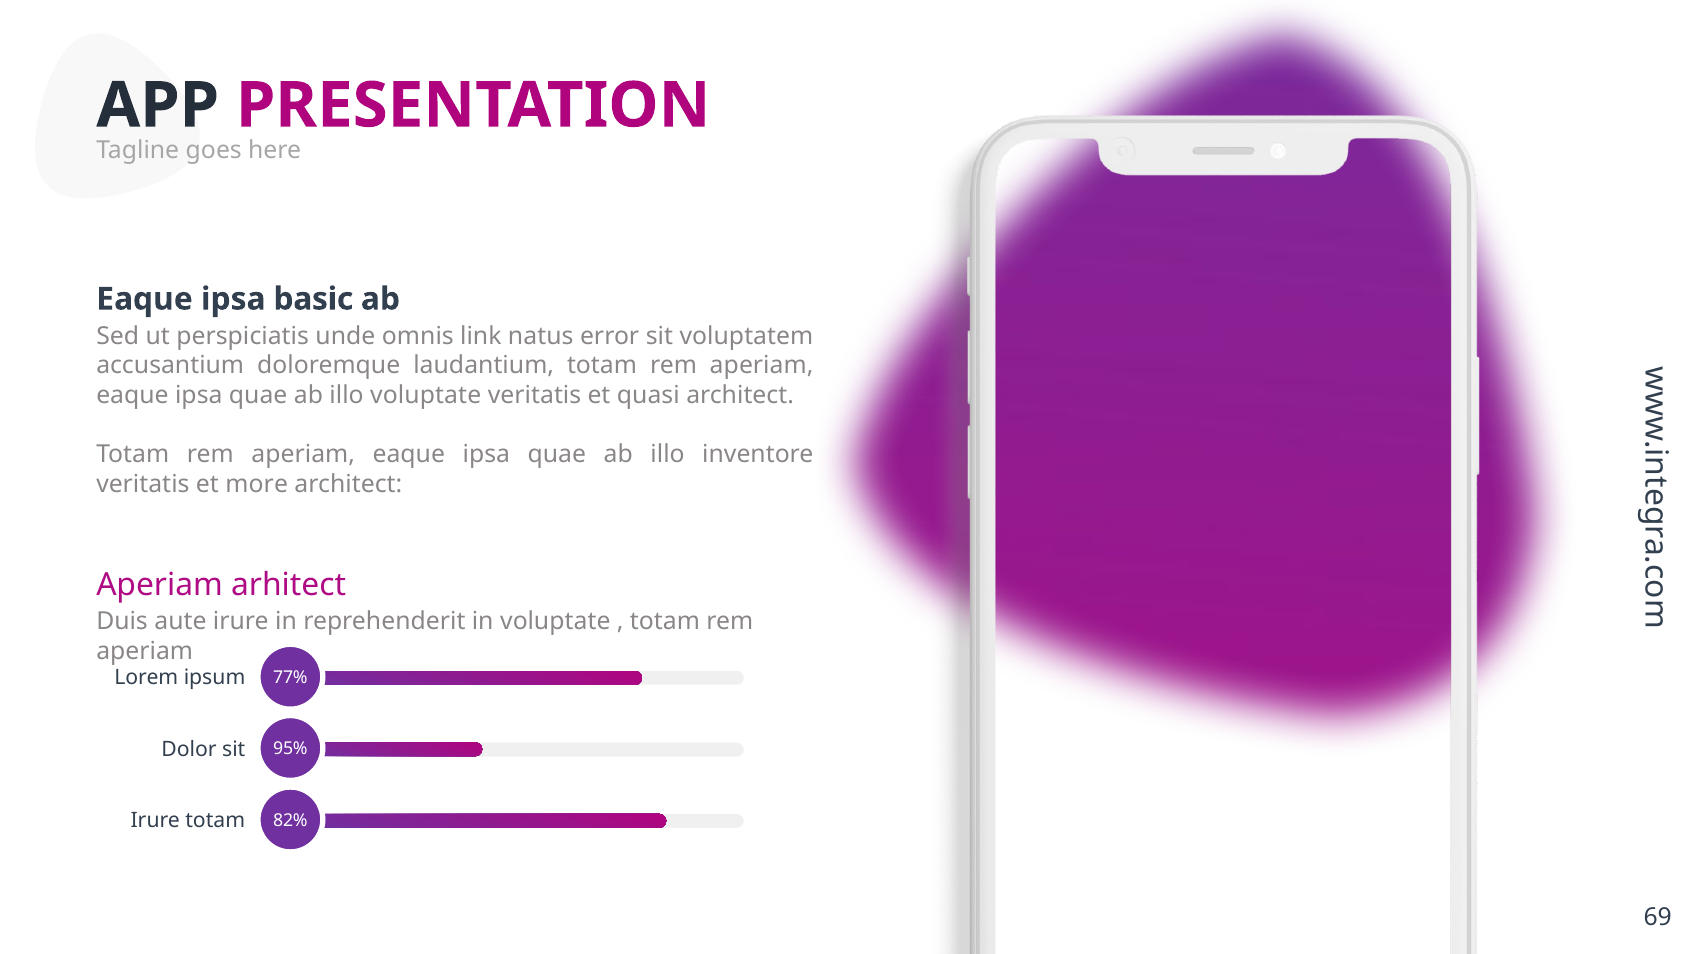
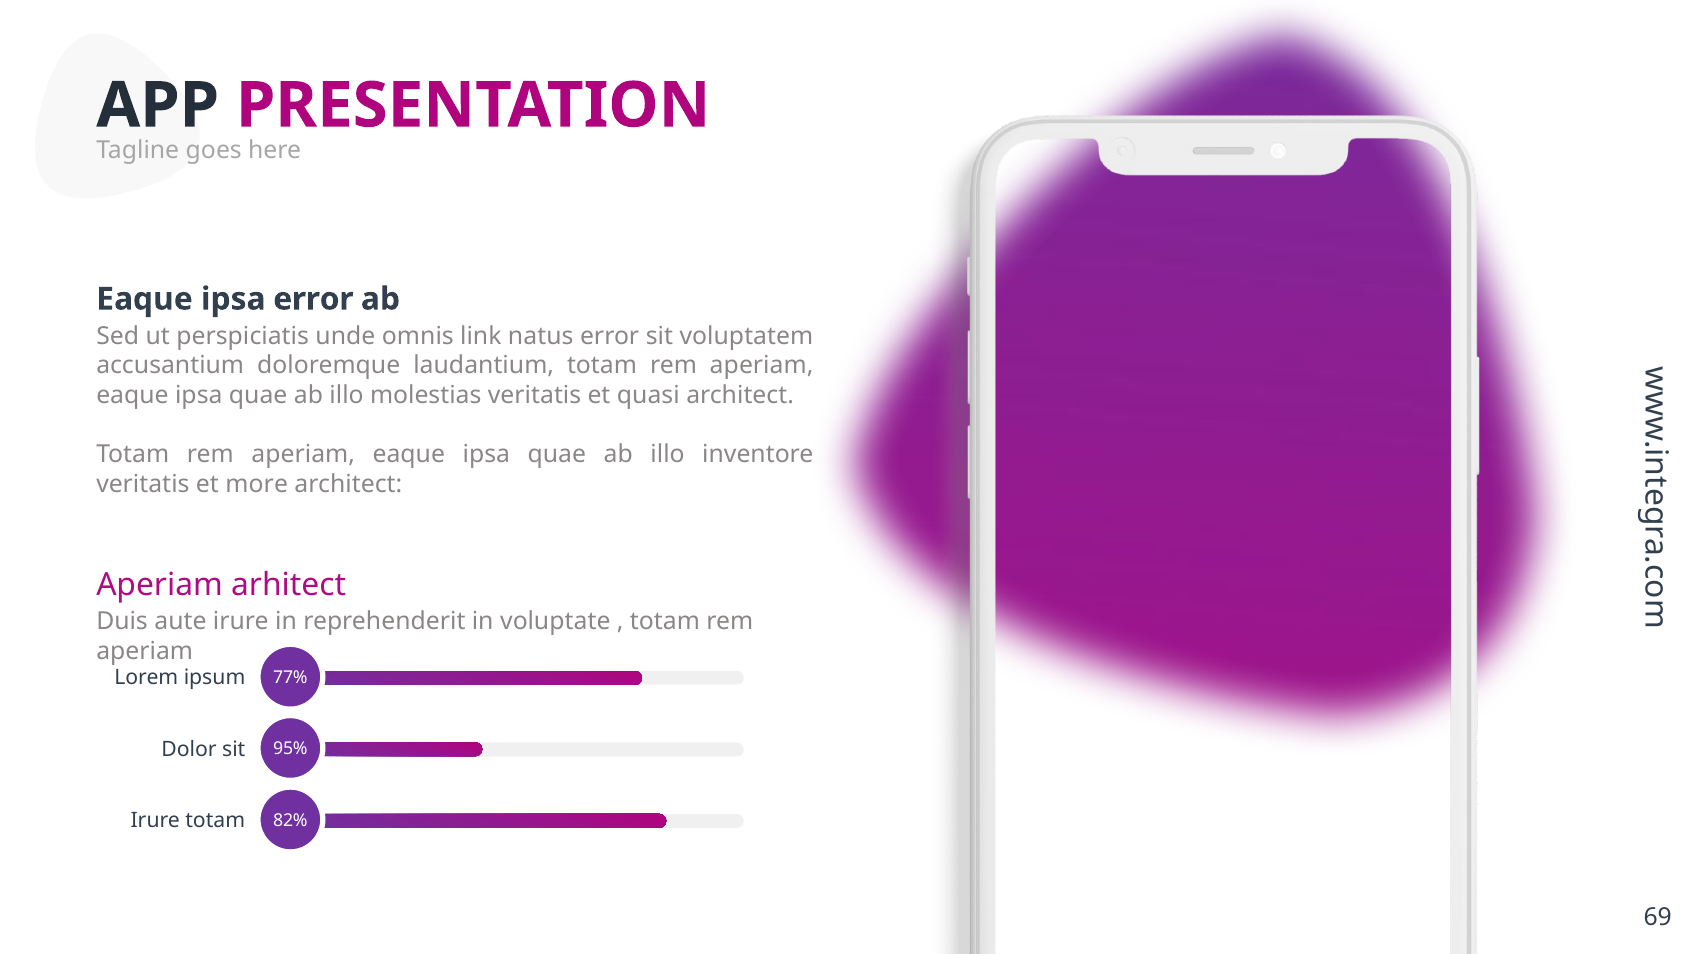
ipsa basic: basic -> error
illo voluptate: voluptate -> molestias
